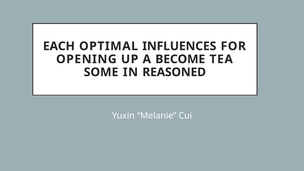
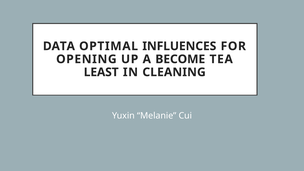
EACH: EACH -> DATA
SOME: SOME -> LEAST
REASONED: REASONED -> CLEANING
